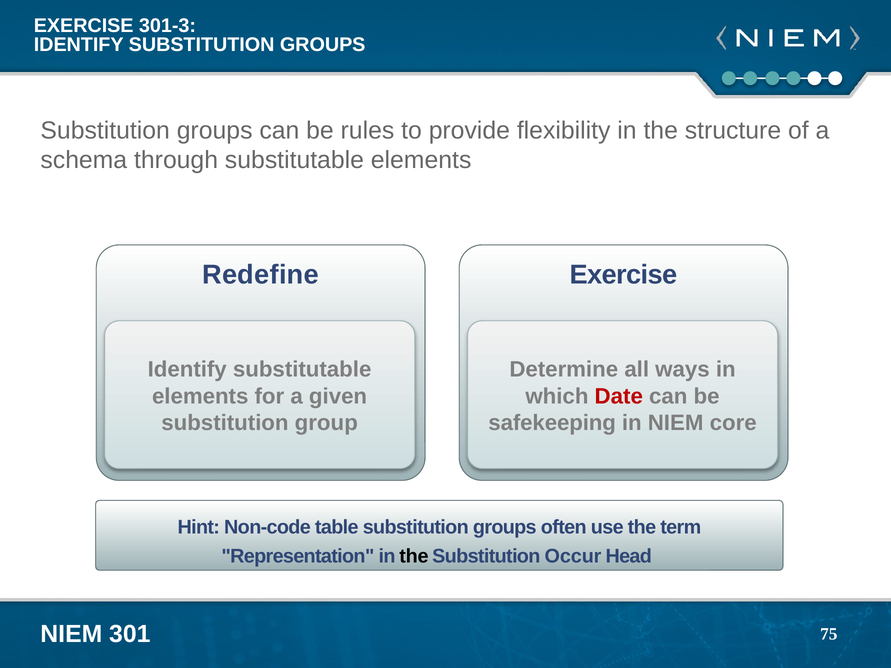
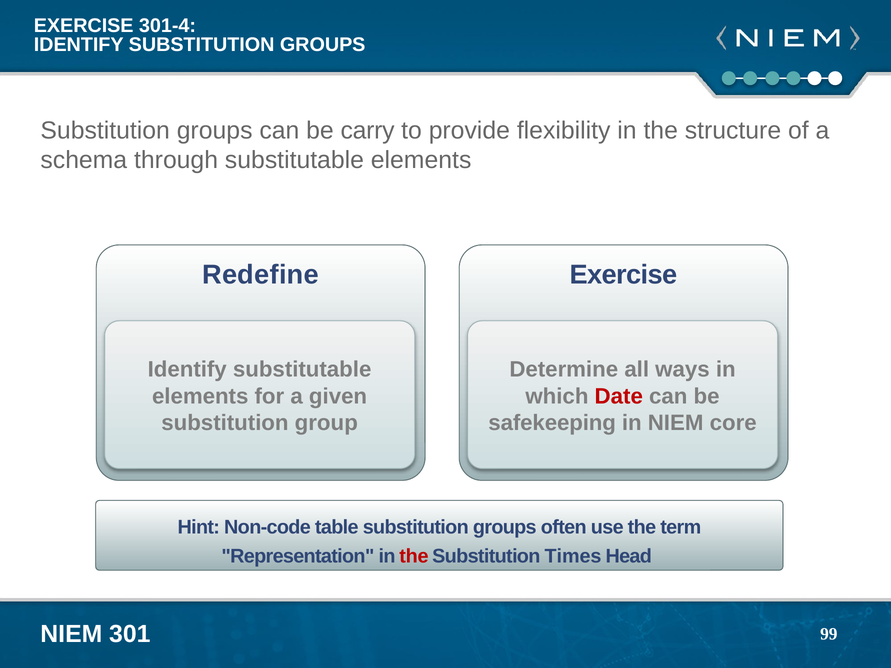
301-3: 301-3 -> 301-4
rules: rules -> carry
the at (414, 556) colour: black -> red
Occur: Occur -> Times
75: 75 -> 99
